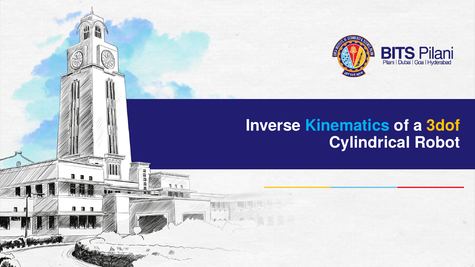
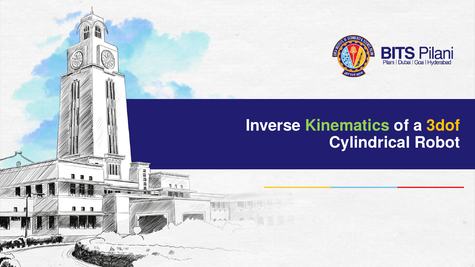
Kinematics colour: light blue -> light green
